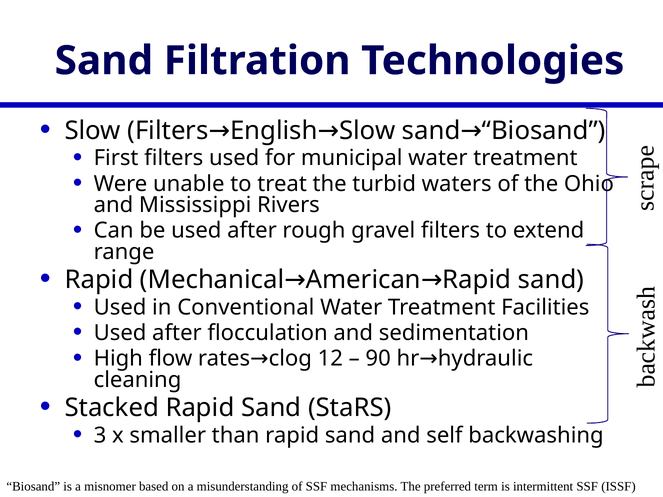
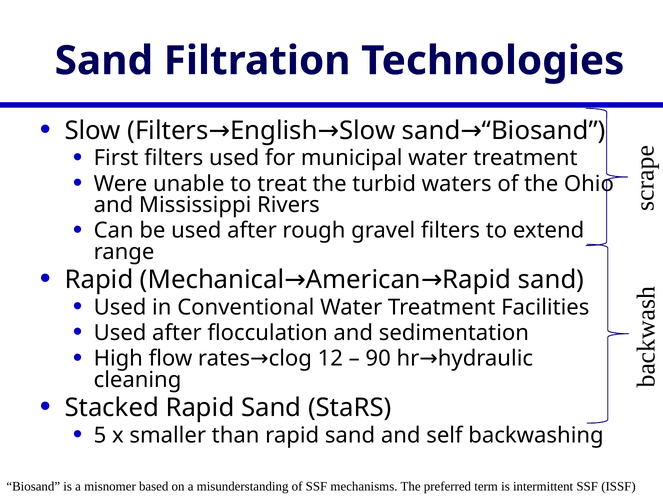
3: 3 -> 5
